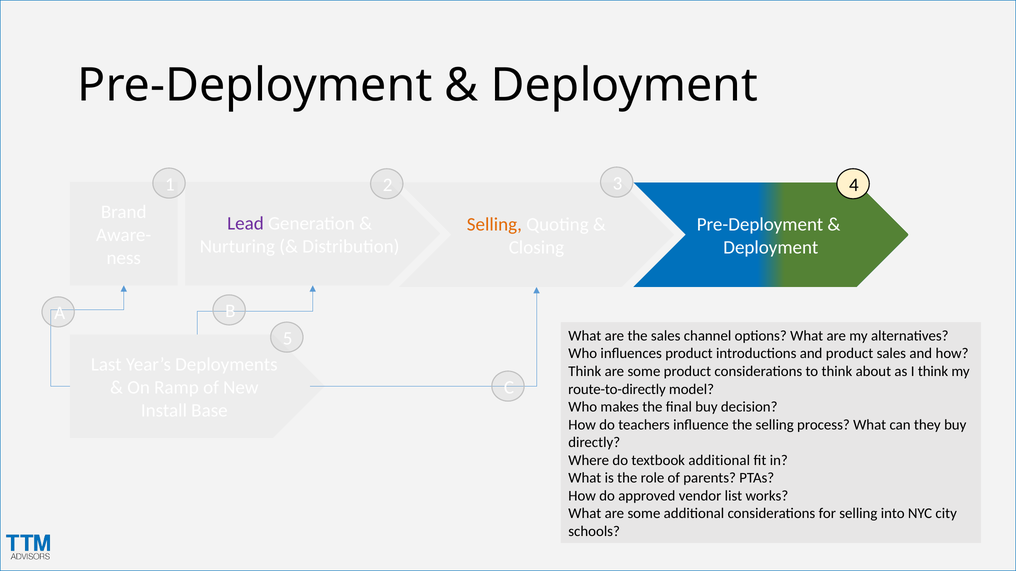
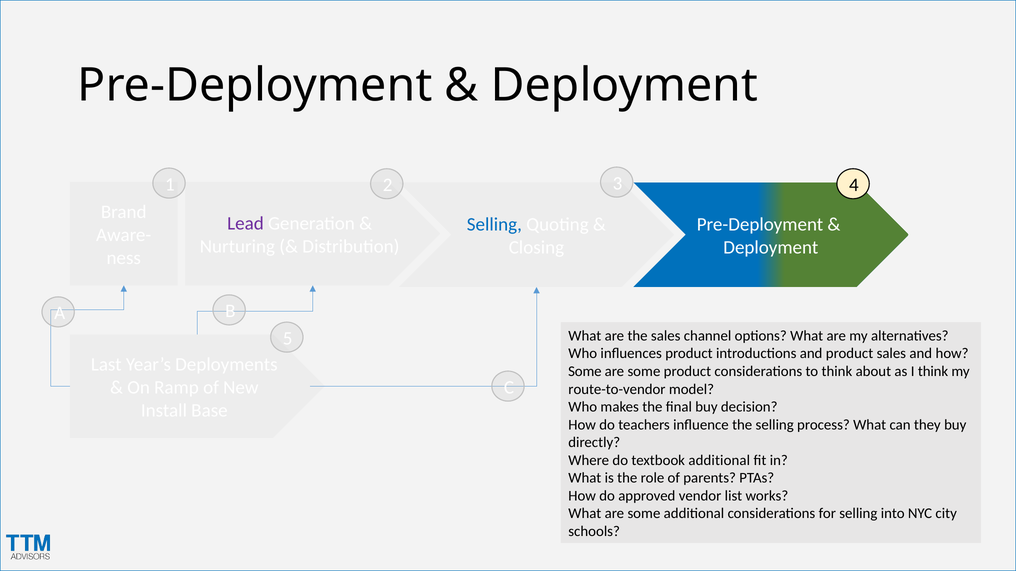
Selling at (494, 225) colour: orange -> blue
Think at (585, 372): Think -> Some
route-to-directly: route-to-directly -> route-to-vendor
